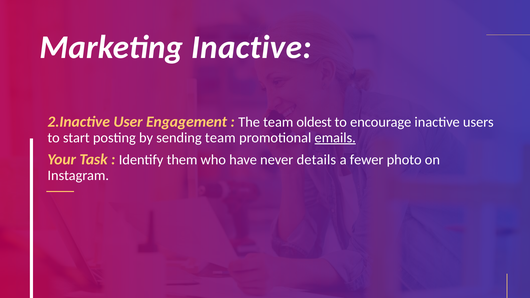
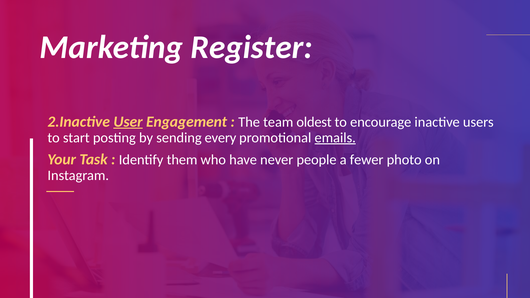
Marketing Inactive: Inactive -> Register
User underline: none -> present
sending team: team -> every
details: details -> people
